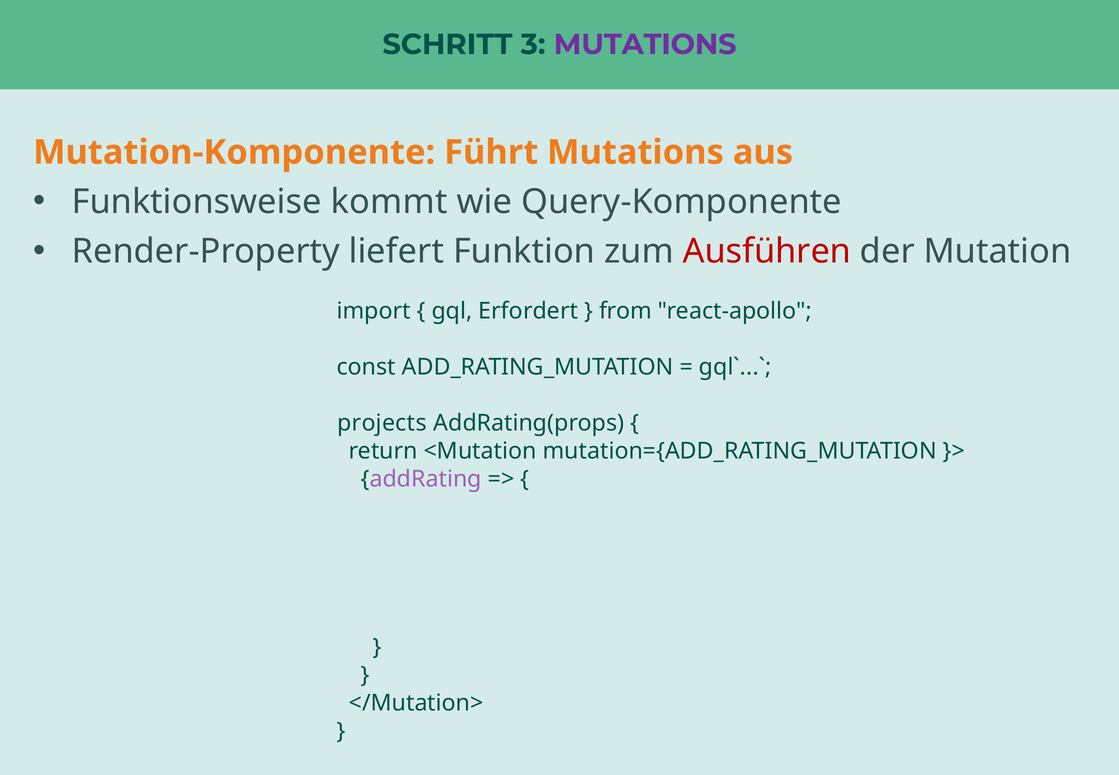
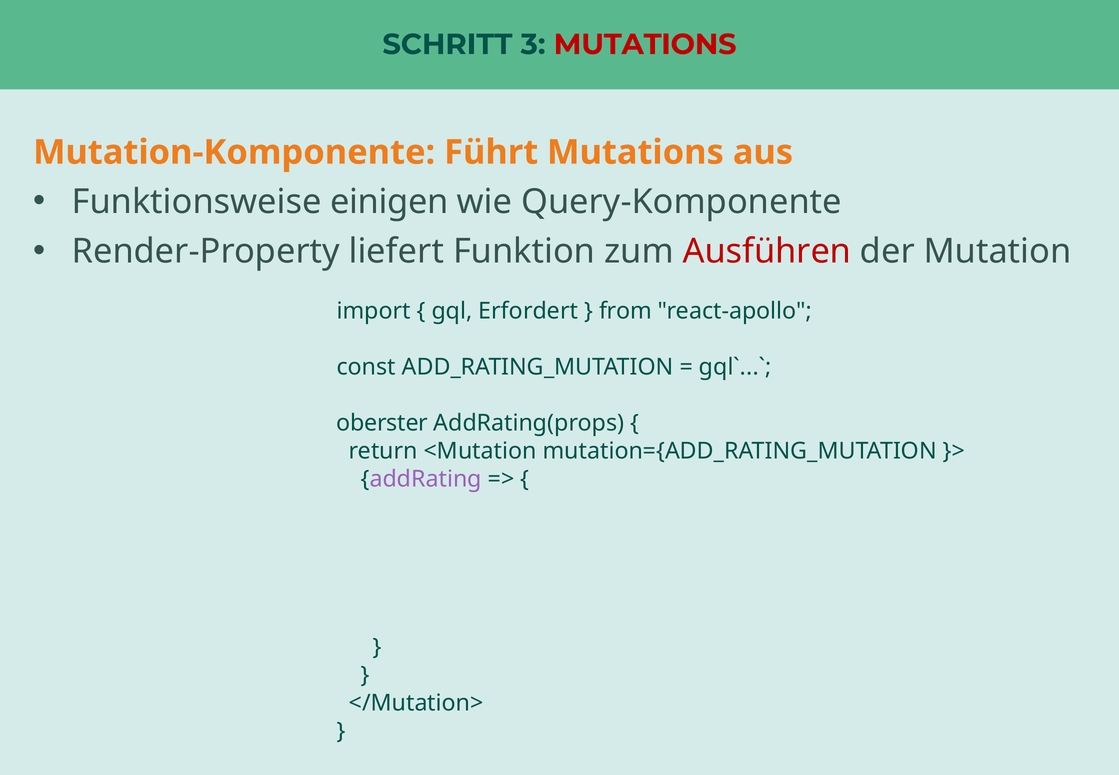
MUTATIONS at (645, 44) colour: purple -> red
kommt: kommt -> einigen
projects: projects -> oberster
